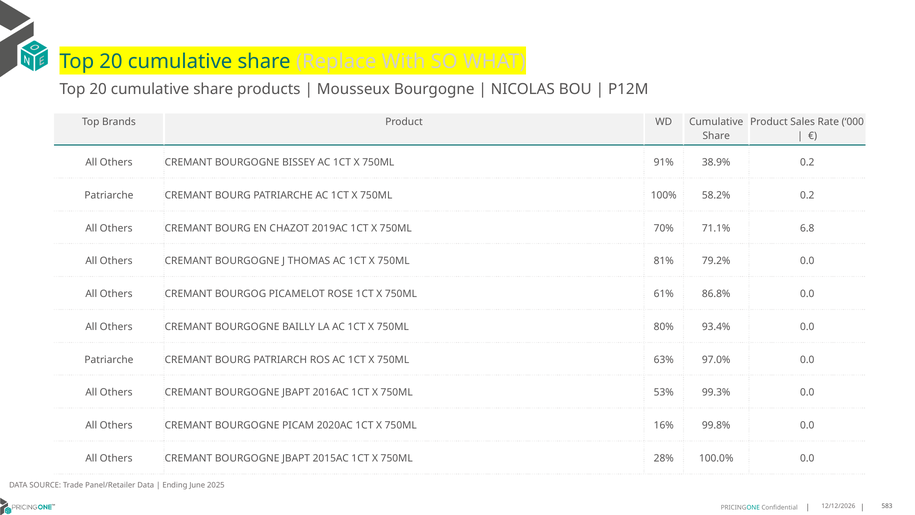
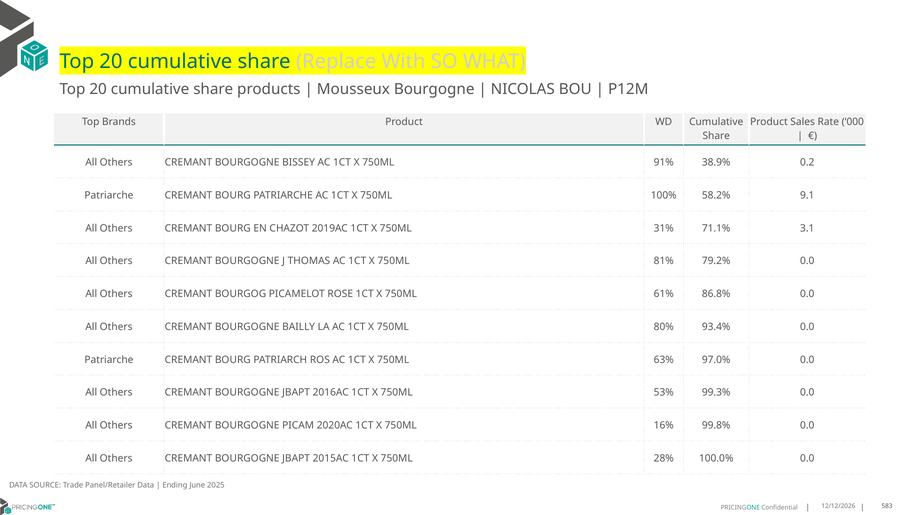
58.2% 0.2: 0.2 -> 9.1
70%: 70% -> 31%
6.8: 6.8 -> 3.1
